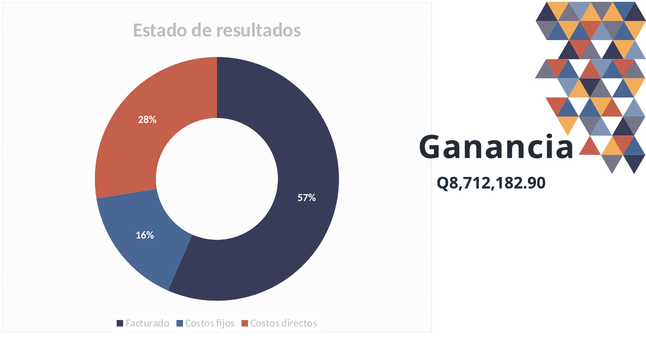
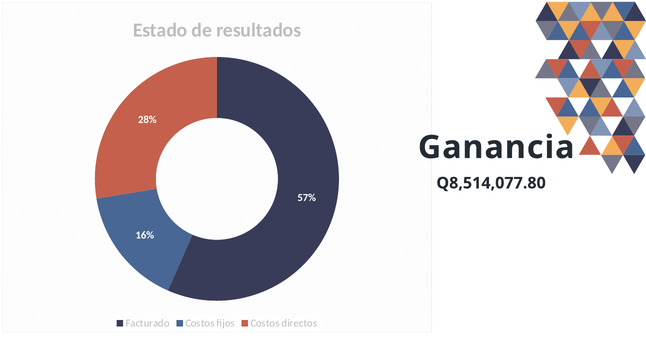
Q8,712,182.90: Q8,712,182.90 -> Q8,514,077.80
